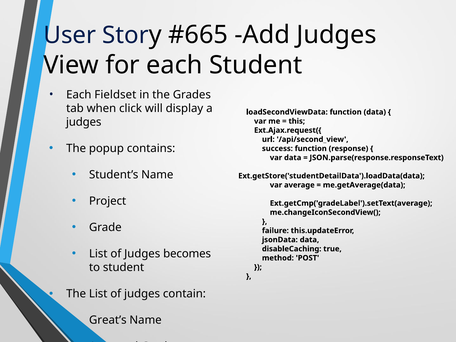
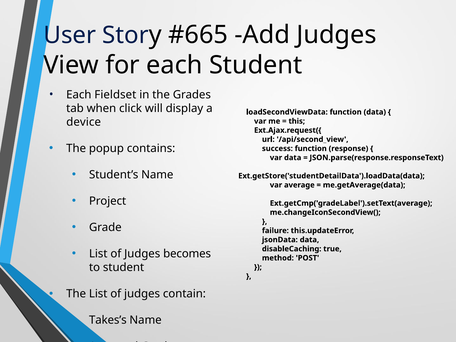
judges at (84, 122): judges -> device
Great’s: Great’s -> Takes’s
